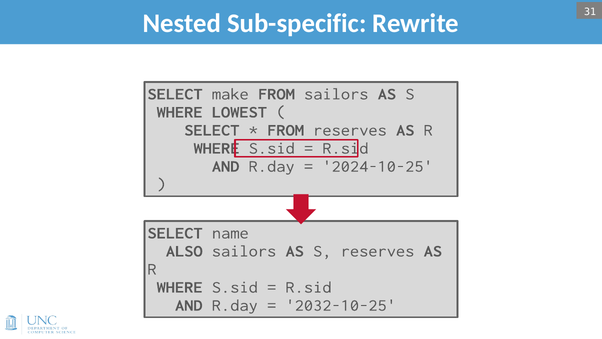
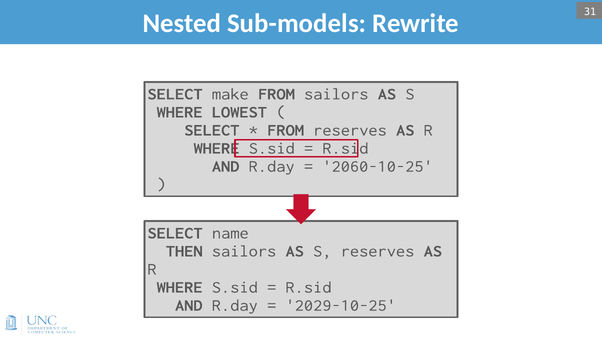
Sub-specific: Sub-specific -> Sub-models
2024-10-25: 2024-10-25 -> 2060-10-25
ALSO: ALSO -> THEN
2032-10-25: 2032-10-25 -> 2029-10-25
